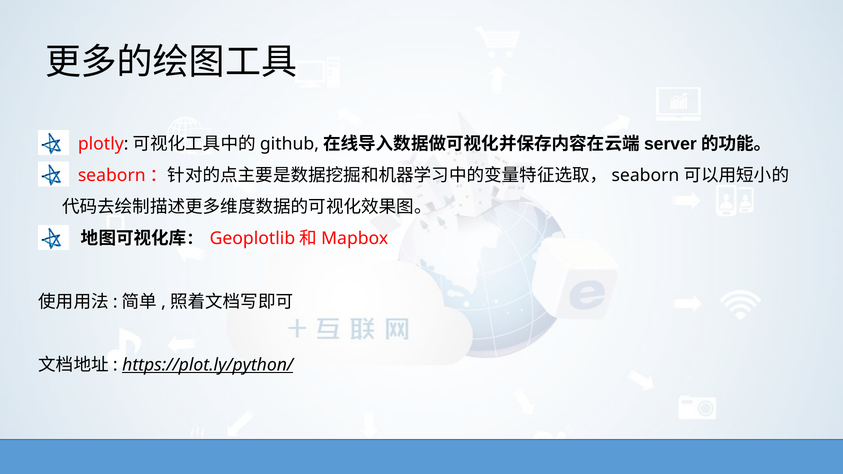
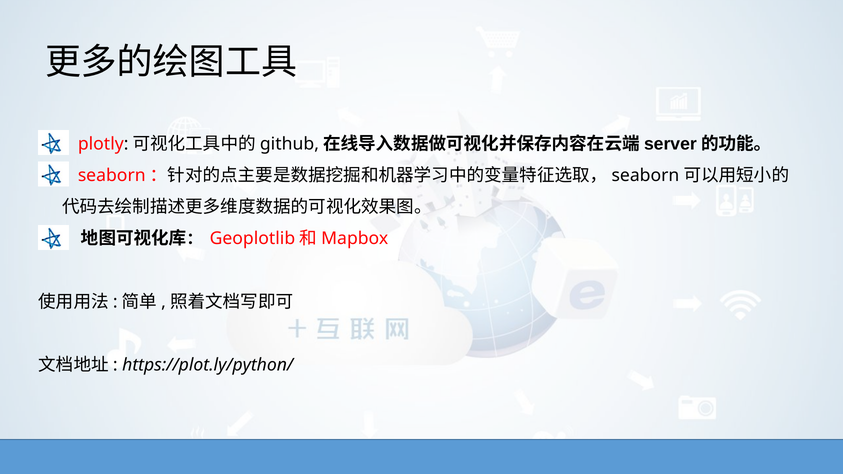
https://plot.ly/python/ underline: present -> none
